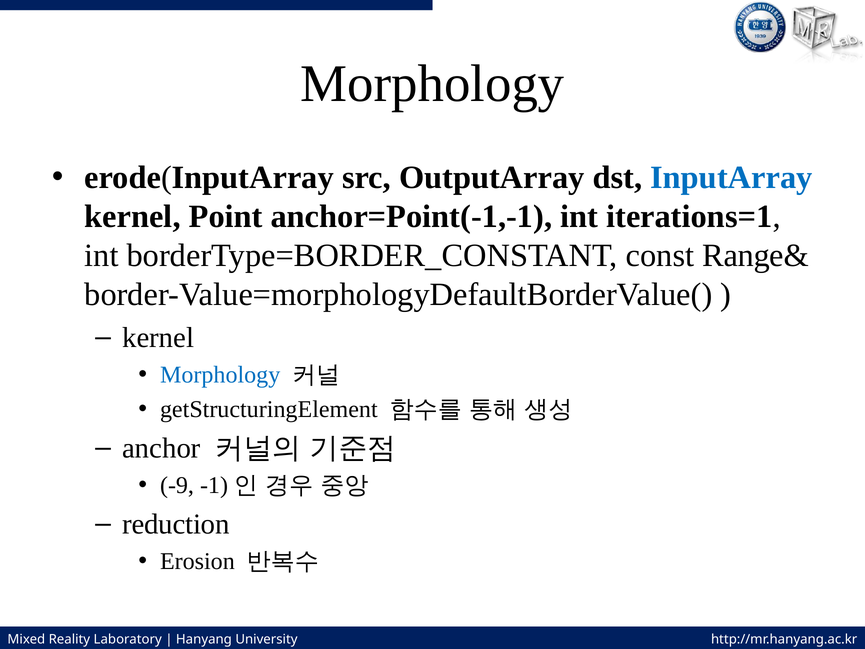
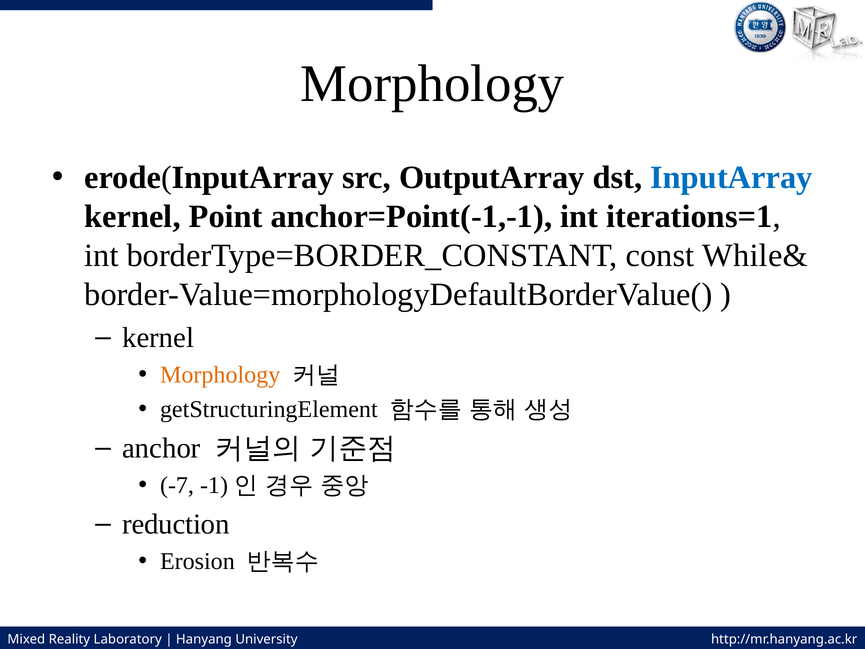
Range&: Range& -> While&
Morphology at (220, 375) colour: blue -> orange
-9: -9 -> -7
